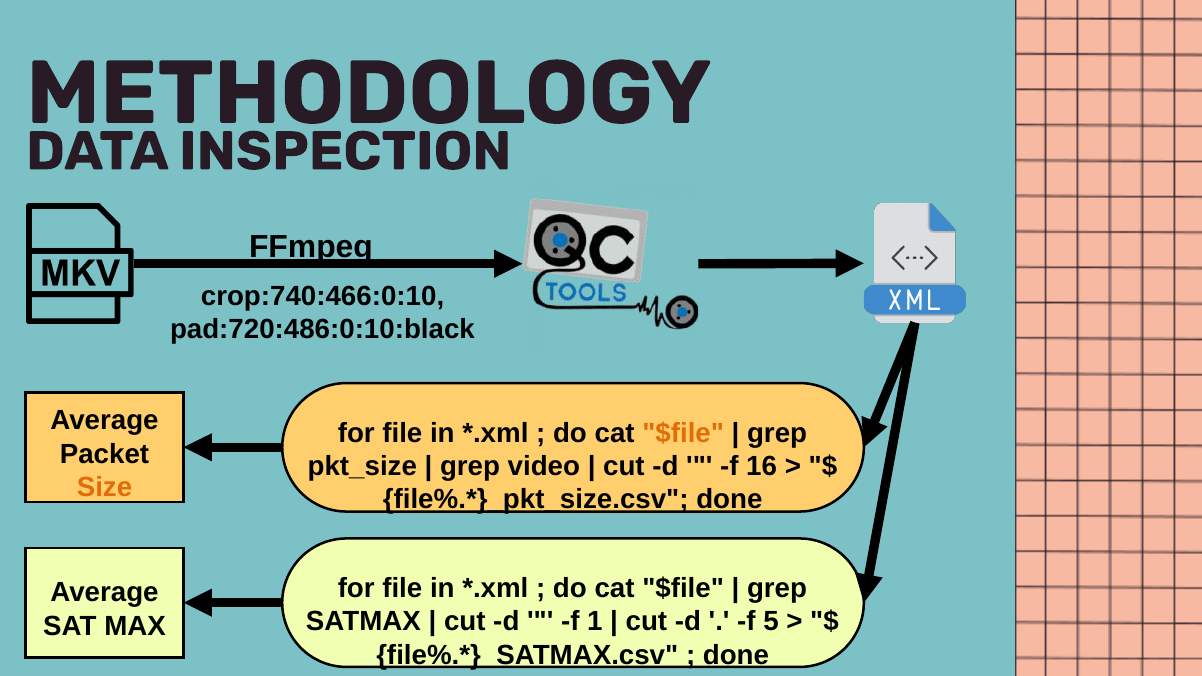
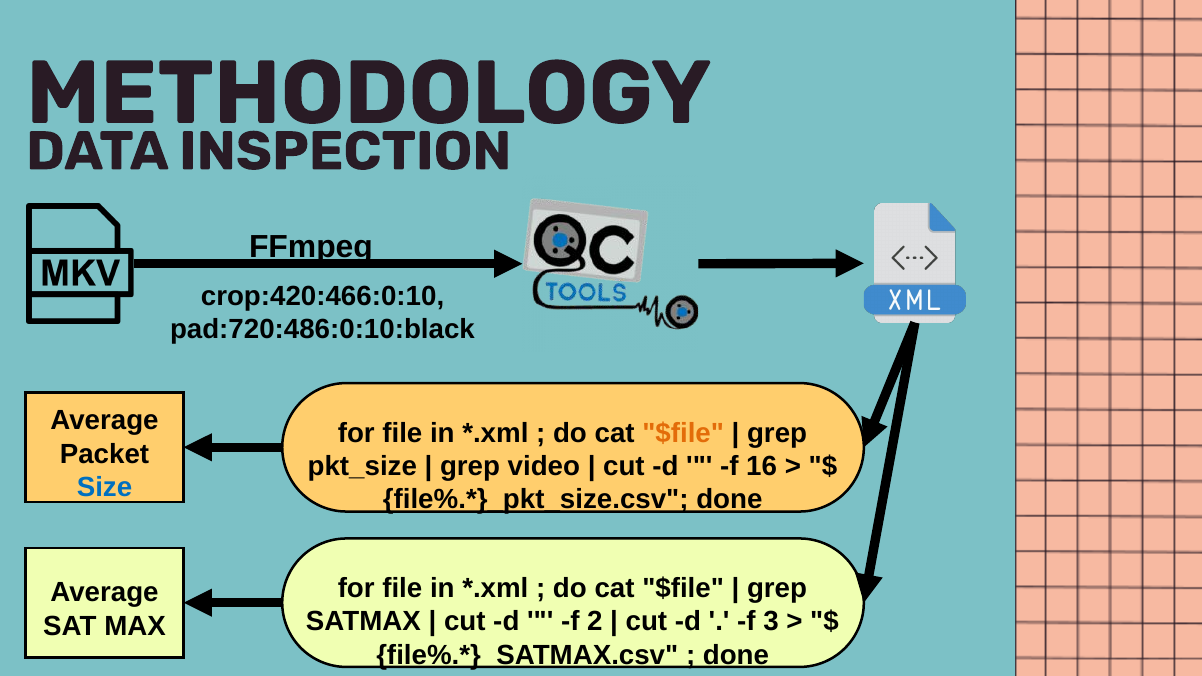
crop:740:466:0:10: crop:740:466:0:10 -> crop:420:466:0:10
Size colour: orange -> blue
1: 1 -> 2
5: 5 -> 3
